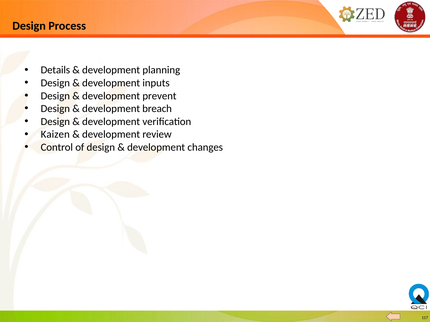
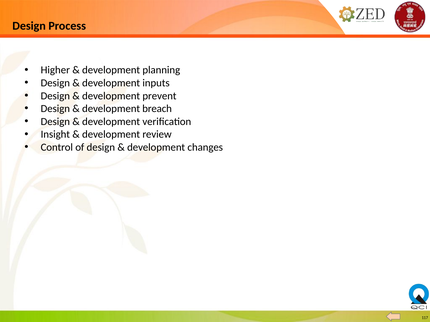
Details: Details -> Higher
Kaizen: Kaizen -> Insight
